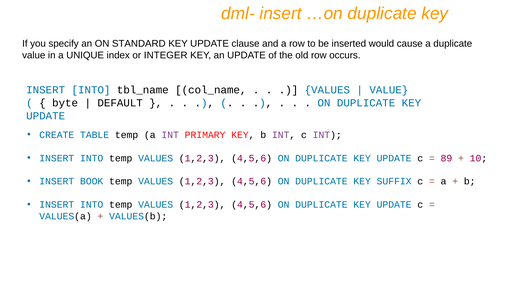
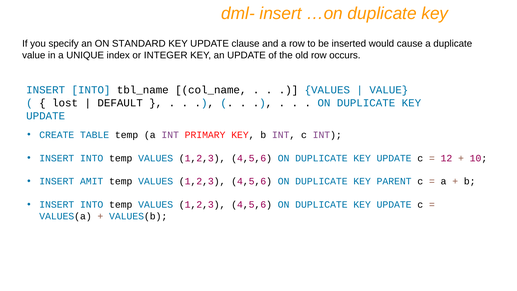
byte: byte -> lost
89: 89 -> 12
BOOK: BOOK -> AMIT
SUFFIX: SUFFIX -> PARENT
